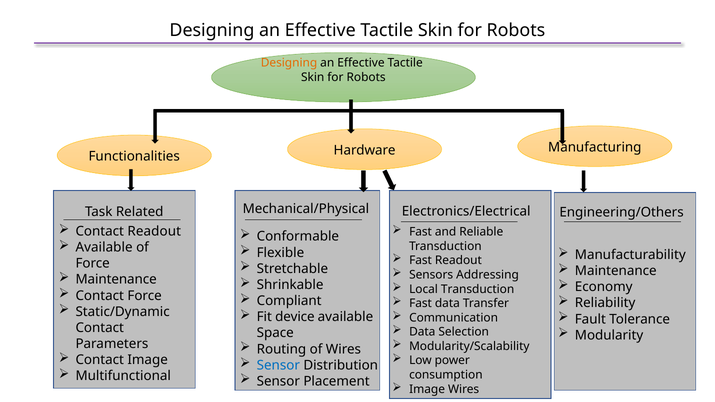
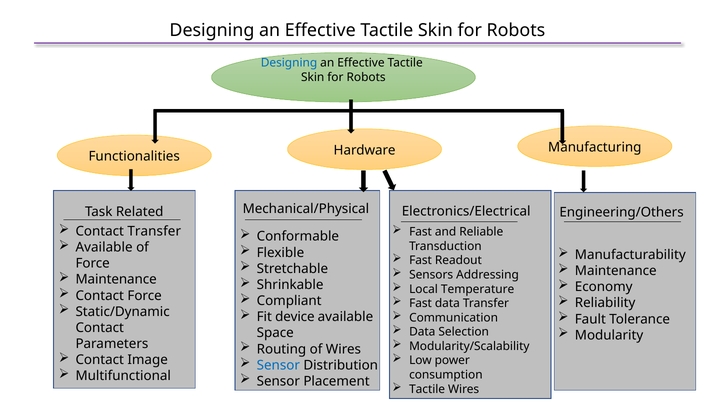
Designing at (289, 63) colour: orange -> blue
Contact Readout: Readout -> Transfer
Local Transduction: Transduction -> Temperature
Image at (427, 389): Image -> Tactile
